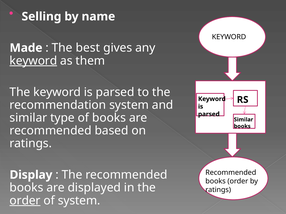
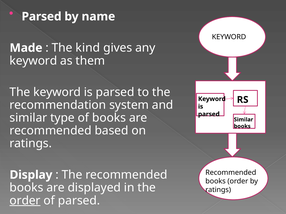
Selling at (41, 17): Selling -> Parsed
best: best -> kind
keyword at (33, 61) underline: present -> none
of system: system -> parsed
